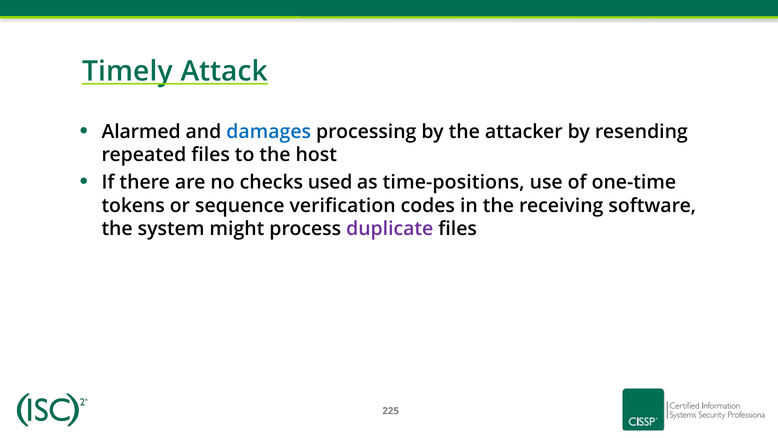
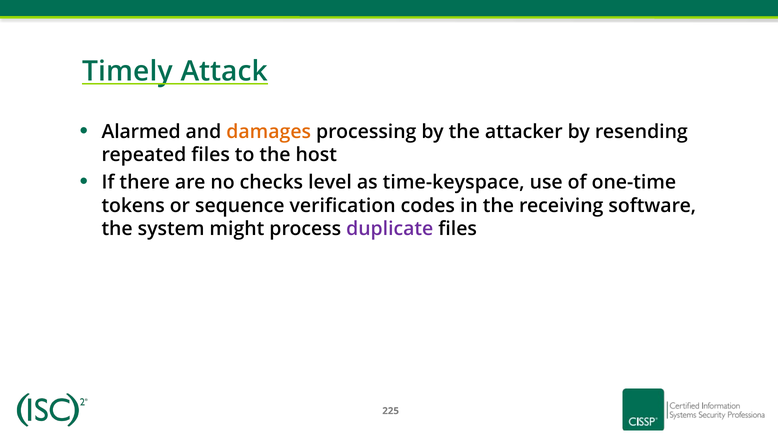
damages colour: blue -> orange
used: used -> level
time-positions: time-positions -> time-keyspace
